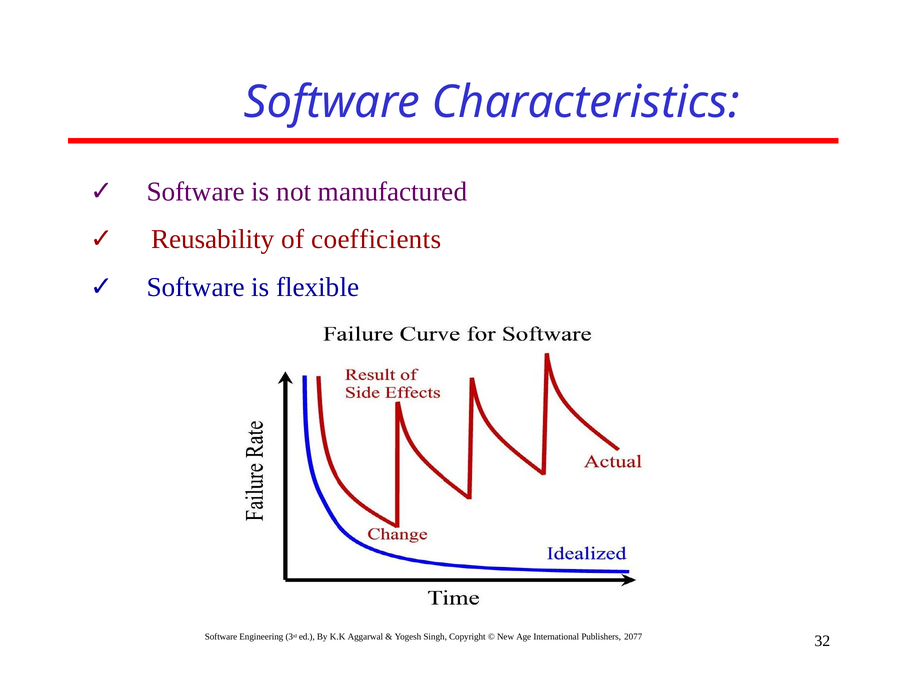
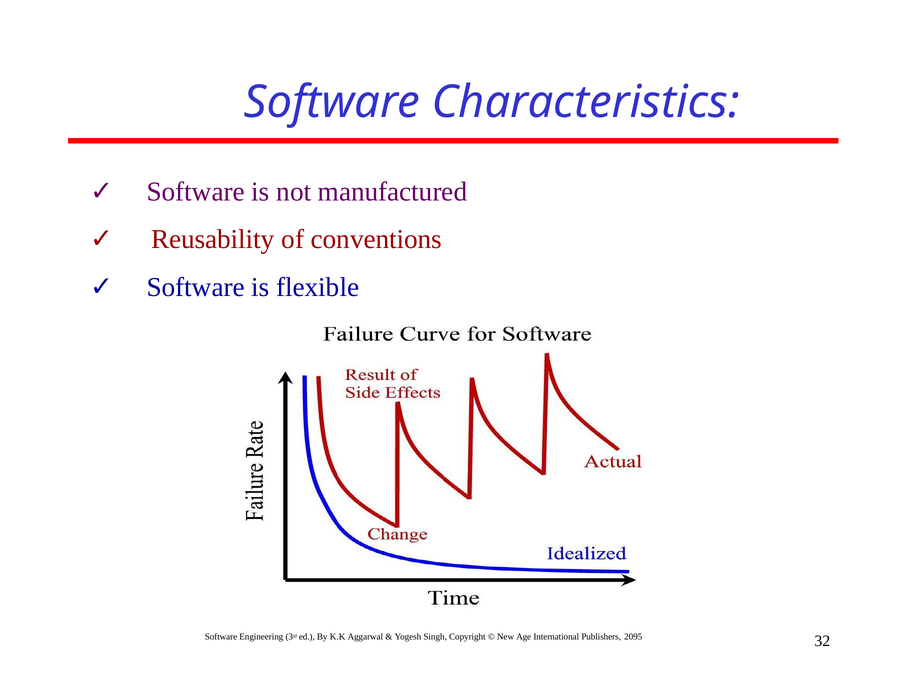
coefficients: coefficients -> conventions
2077: 2077 -> 2095
